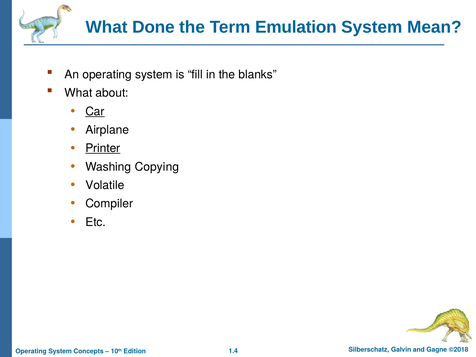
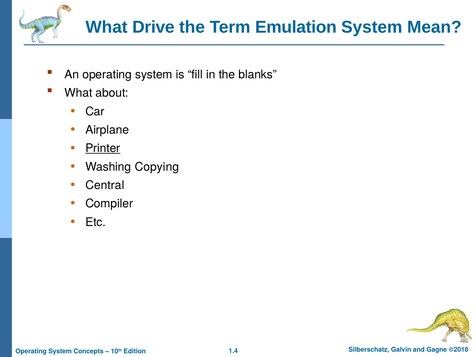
Done: Done -> Drive
Car underline: present -> none
Volatile: Volatile -> Central
